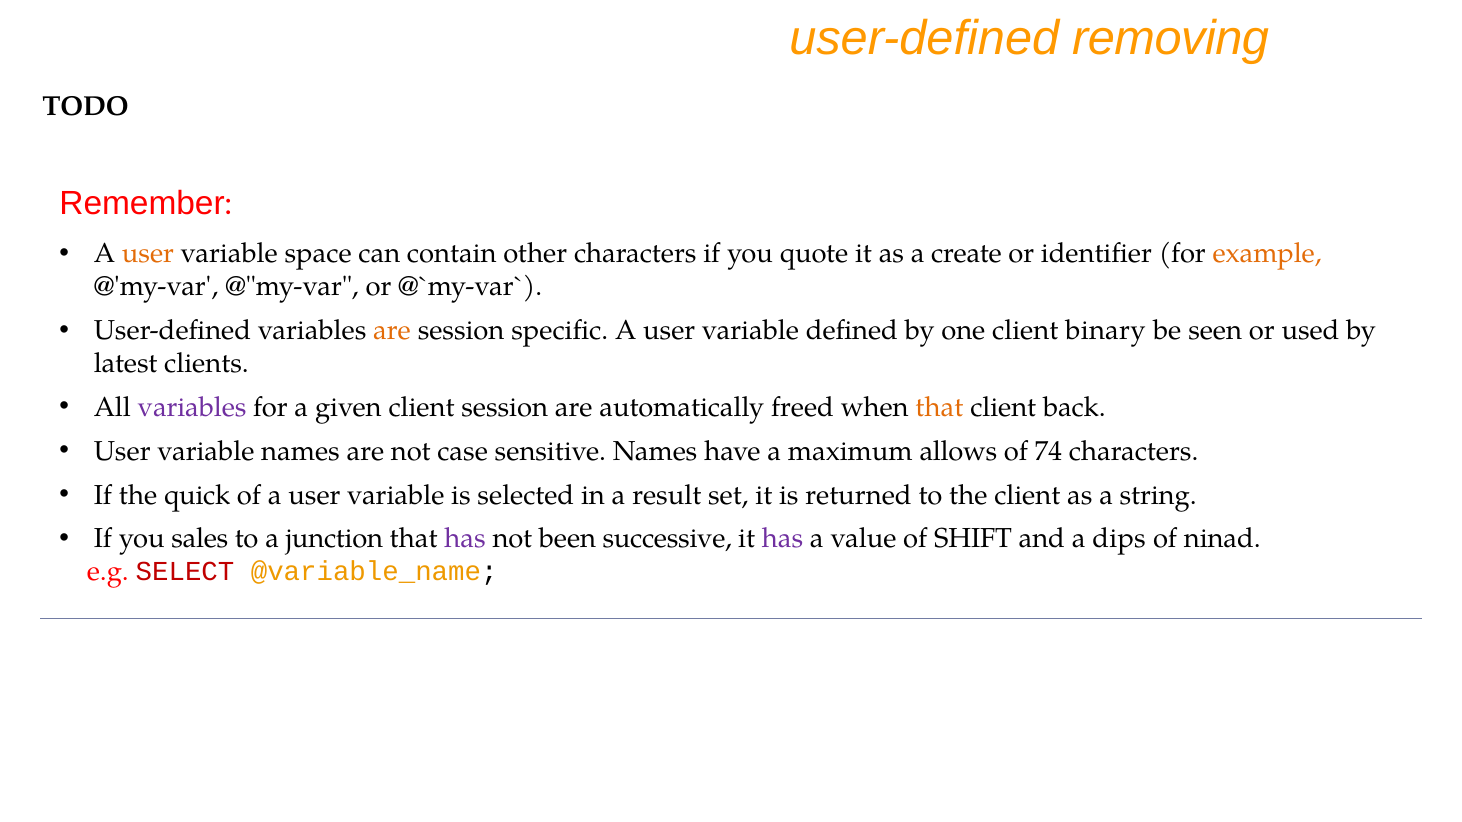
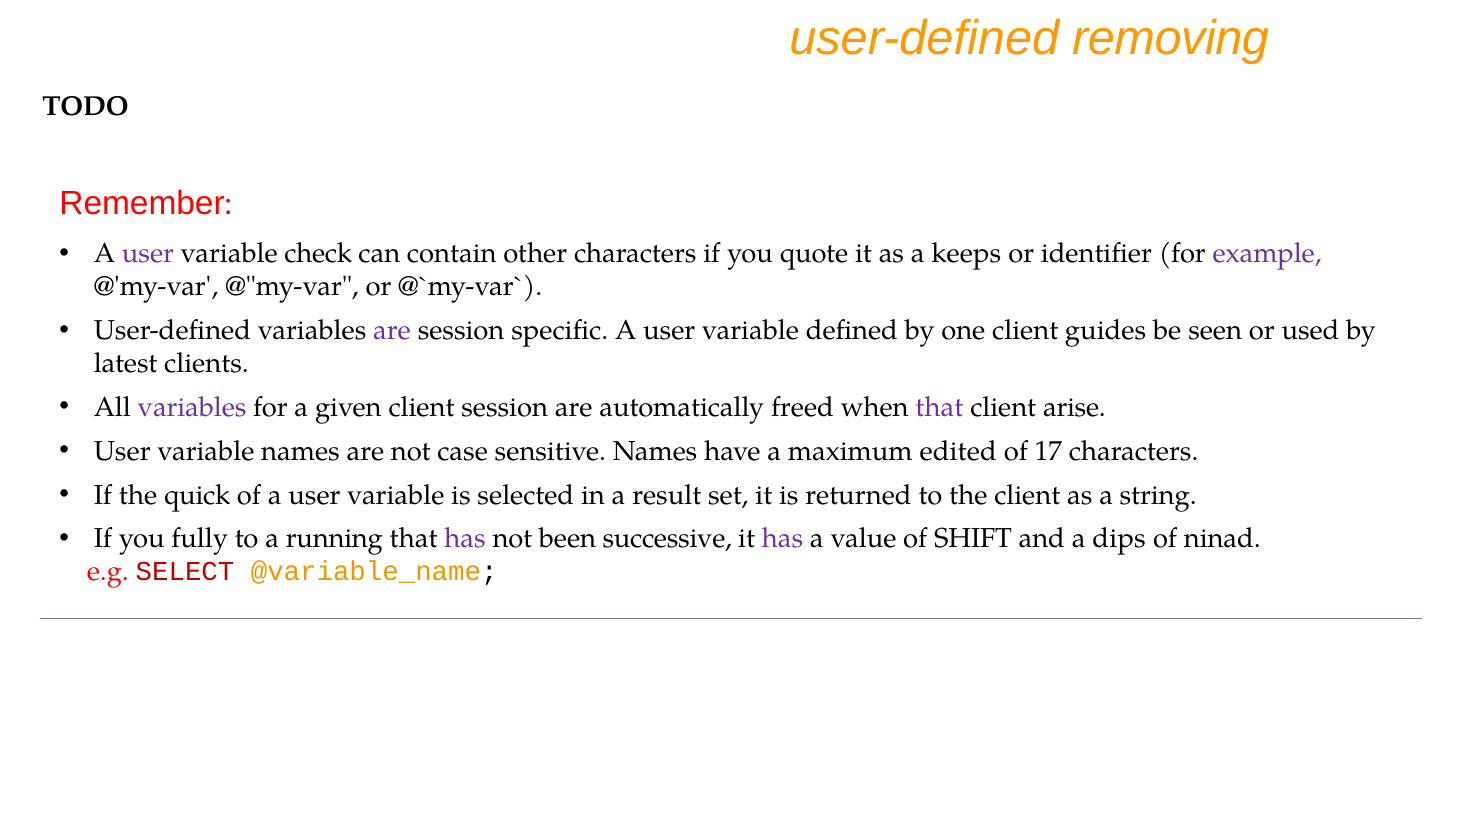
user at (148, 254) colour: orange -> purple
space: space -> check
create: create -> keeps
example colour: orange -> purple
are at (392, 331) colour: orange -> purple
binary: binary -> guides
that at (939, 408) colour: orange -> purple
back: back -> arise
allows: allows -> edited
74: 74 -> 17
sales: sales -> fully
junction: junction -> running
